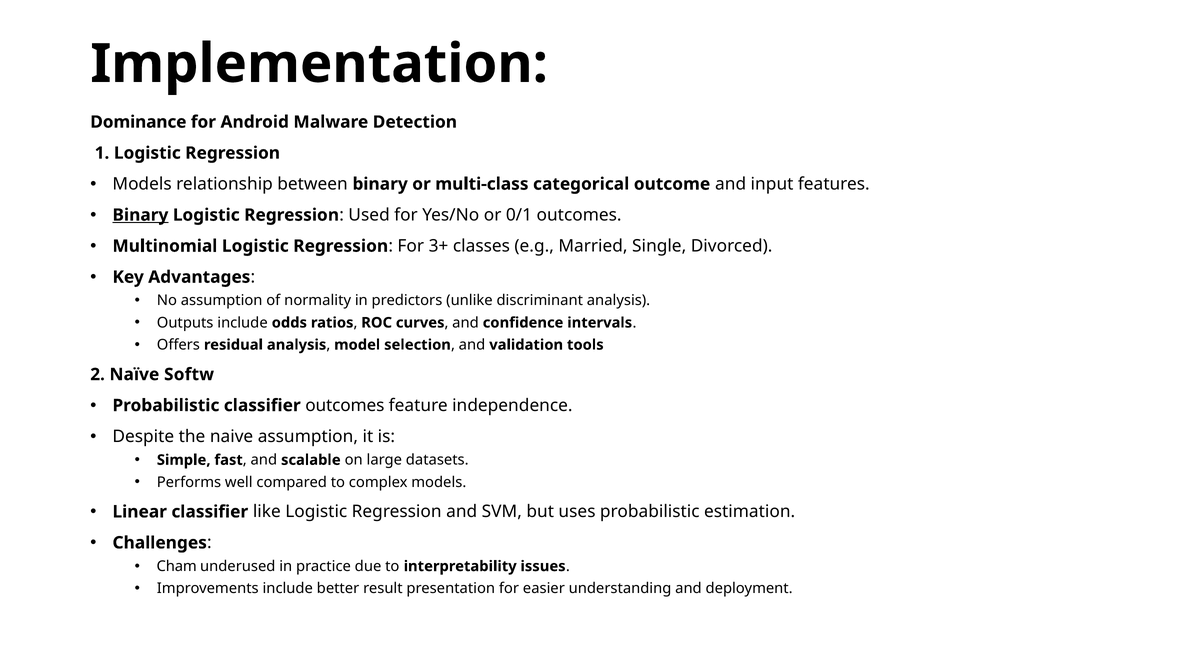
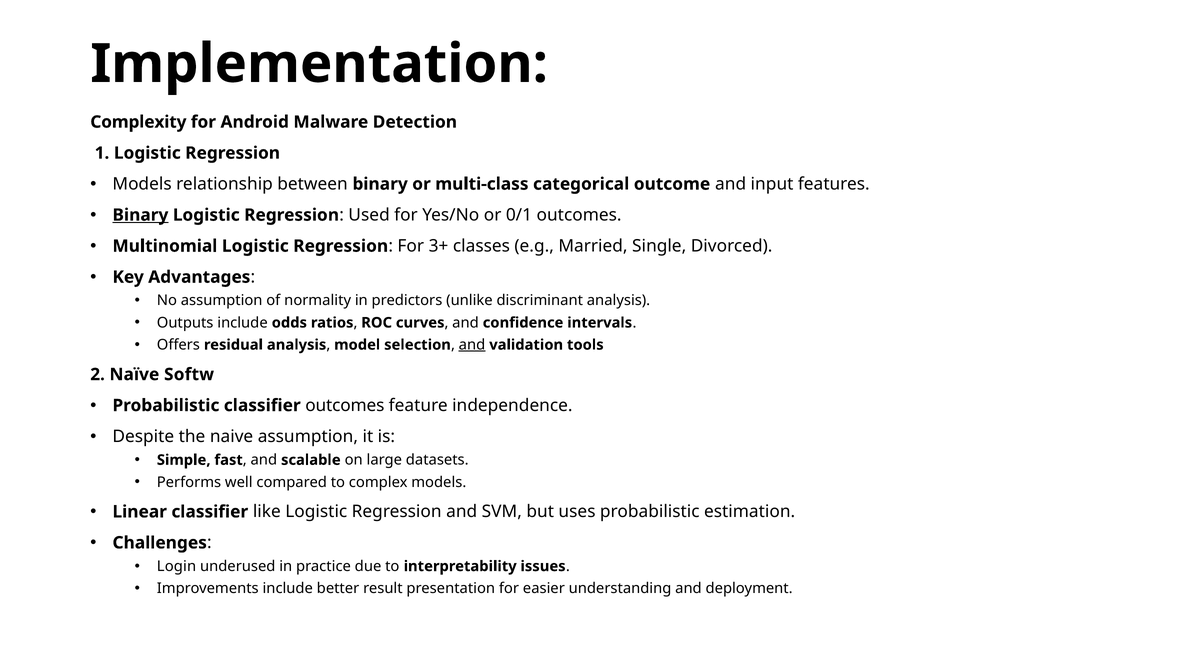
Dominance: Dominance -> Complexity
and at (472, 345) underline: none -> present
Cham: Cham -> Login
